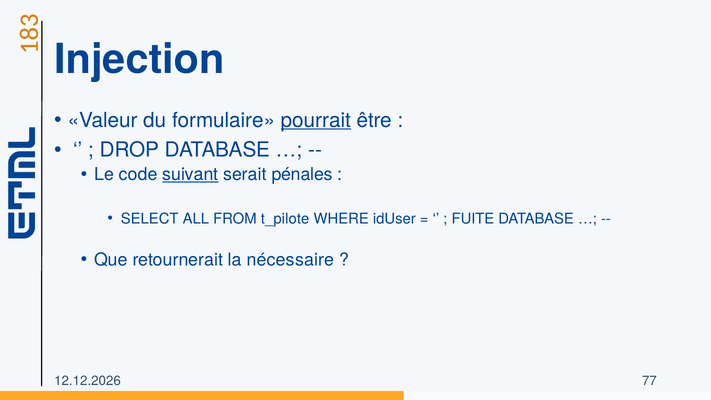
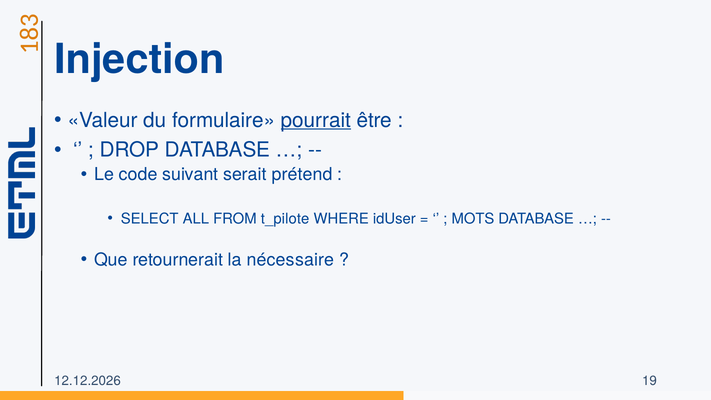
suivant underline: present -> none
pénales: pénales -> prétend
FUITE: FUITE -> MOTS
77: 77 -> 19
